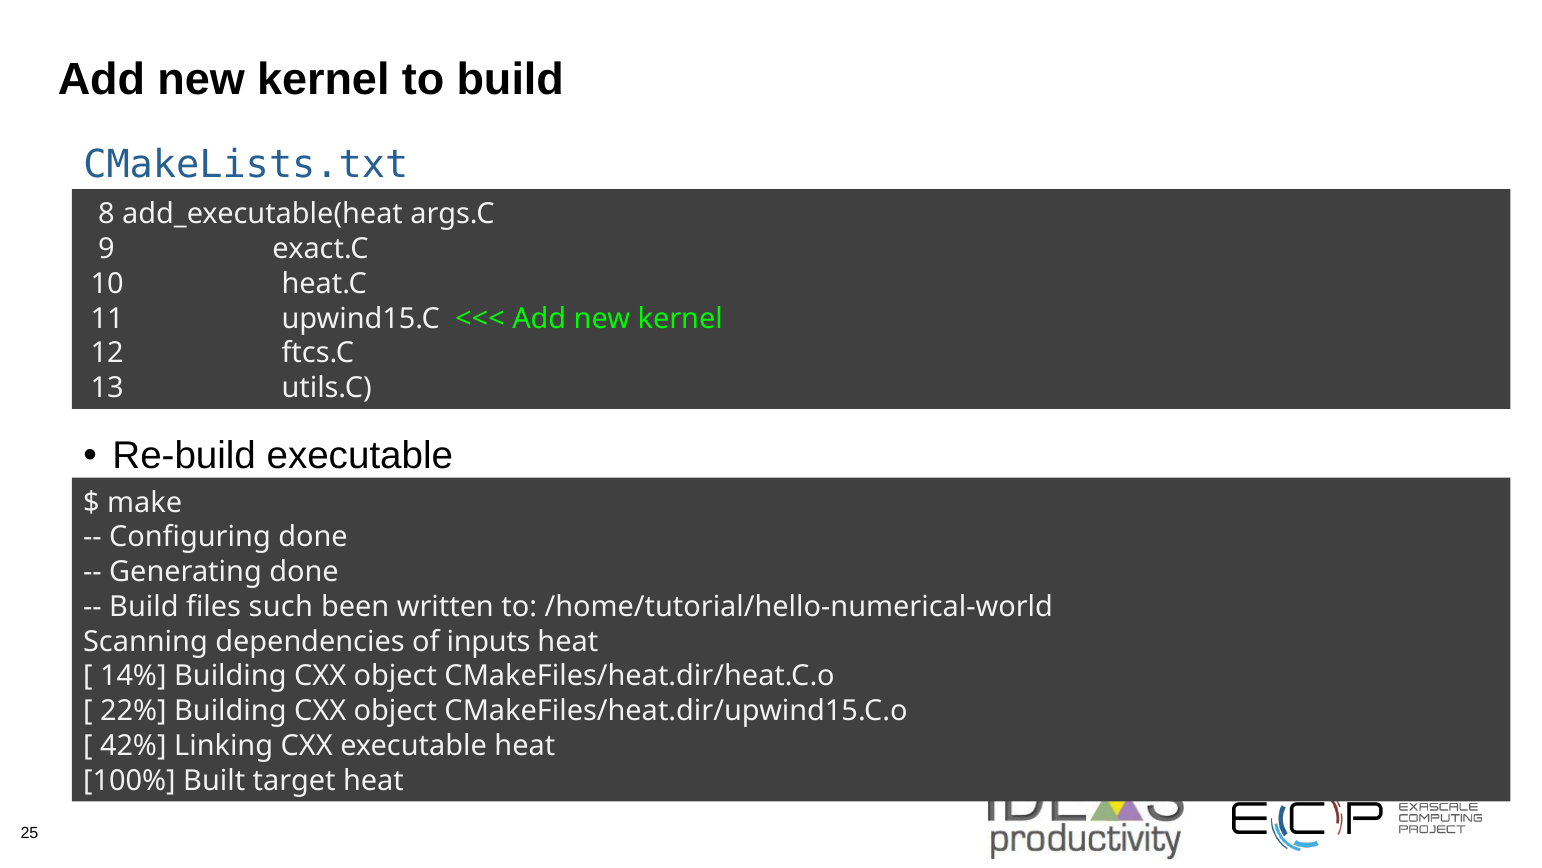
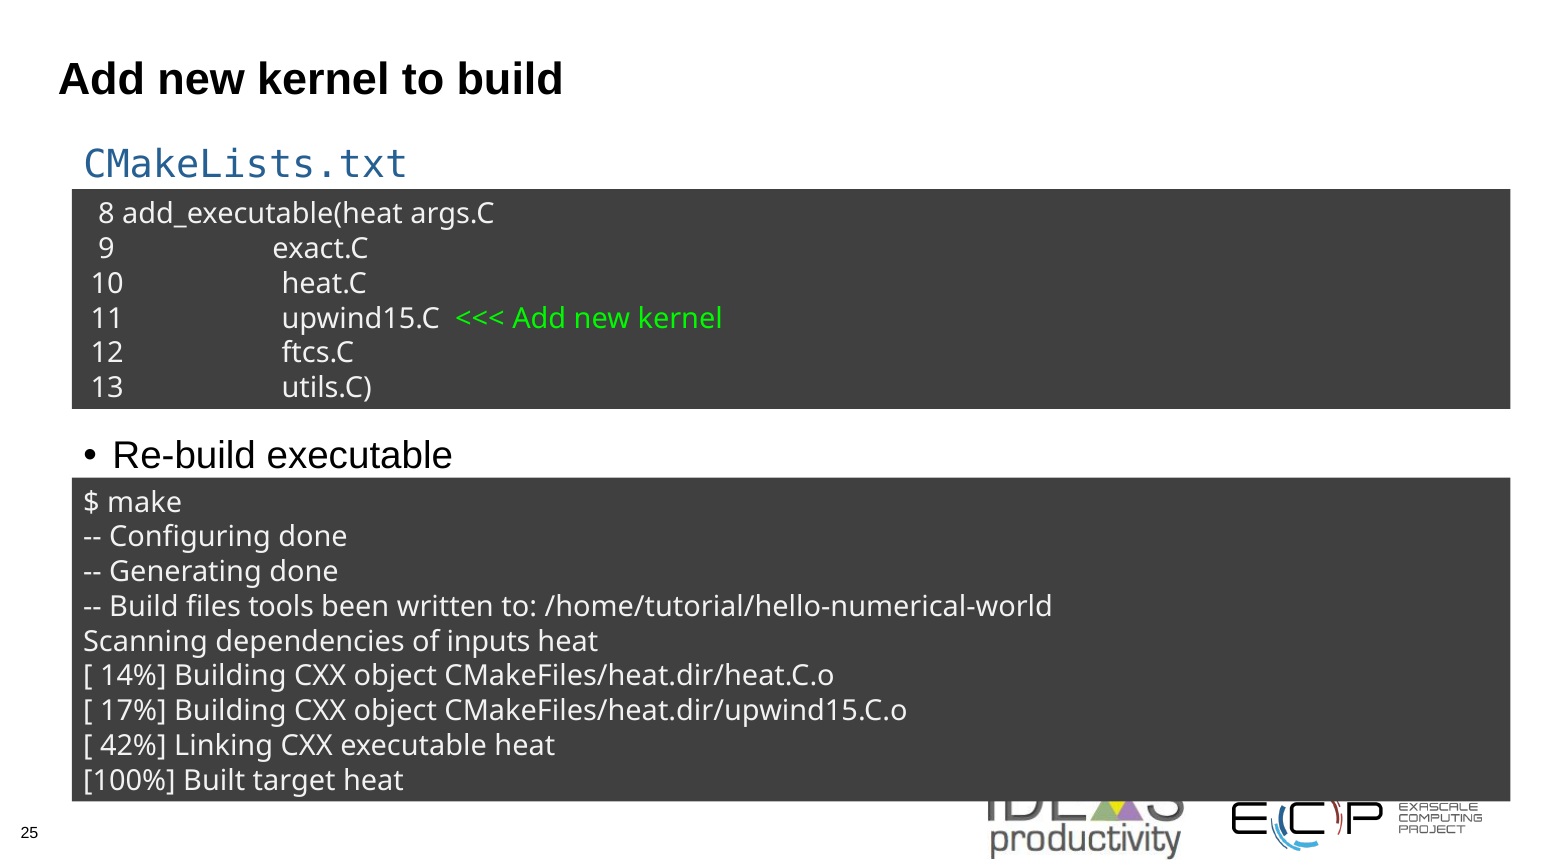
such: such -> tools
22%: 22% -> 17%
